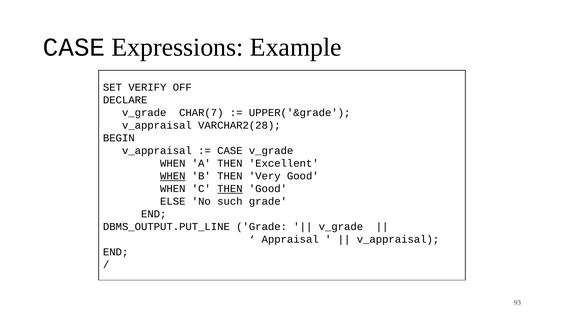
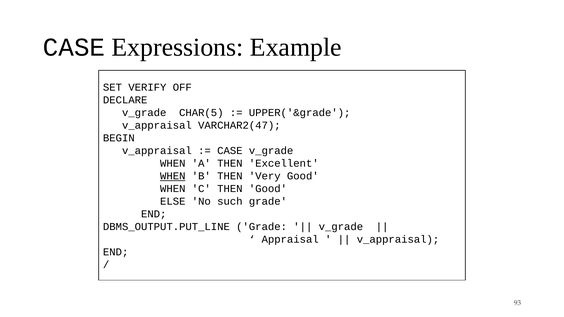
CHAR(7: CHAR(7 -> CHAR(5
VARCHAR2(28: VARCHAR2(28 -> VARCHAR2(47
THEN at (230, 189) underline: present -> none
